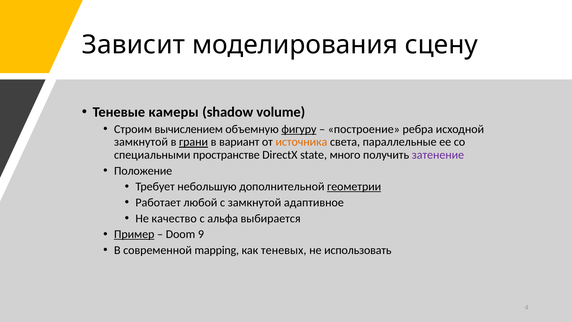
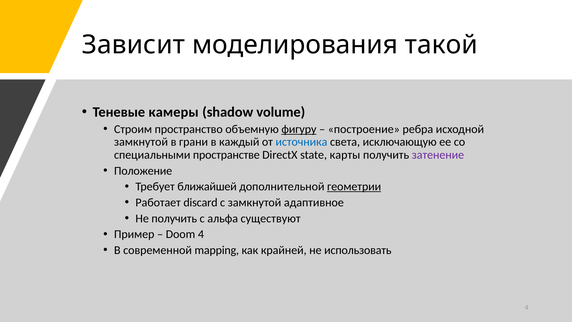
сцену: сцену -> такой
вычислением: вычислением -> пространство
грани underline: present -> none
вариант: вариант -> каждый
источника colour: orange -> blue
параллельные: параллельные -> исключающую
много: много -> карты
небольшую: небольшую -> ближайшей
любой: любой -> discard
Не качество: качество -> получить
выбирается: выбирается -> существуют
Пример underline: present -> none
Doom 9: 9 -> 4
теневых: теневых -> крайней
